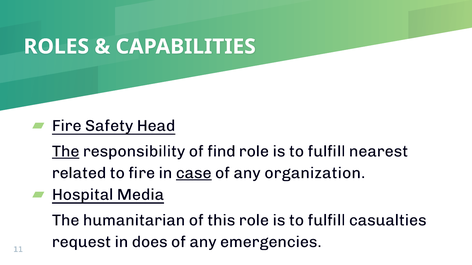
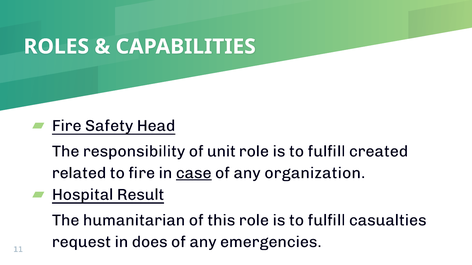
The at (66, 152) underline: present -> none
find: find -> unit
nearest: nearest -> created
Media: Media -> Result
